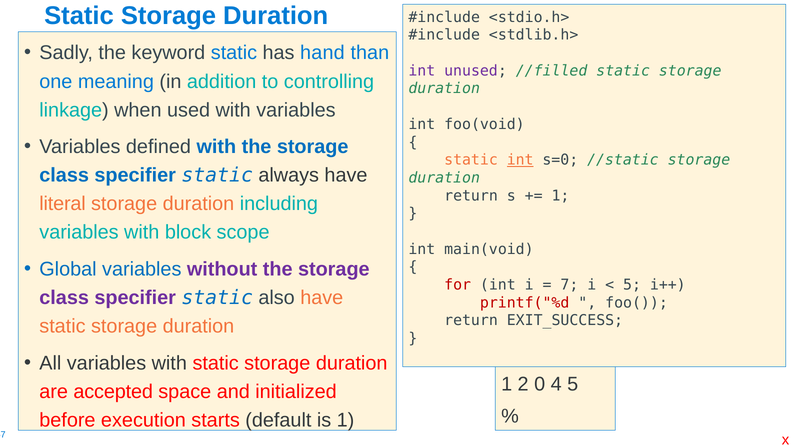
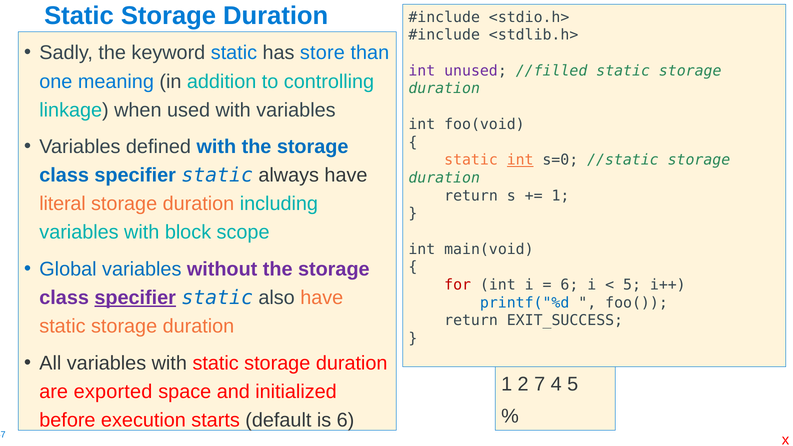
hand: hand -> store
7 at (569, 285): 7 -> 6
specifier at (135, 298) underline: none -> present
printf("%d colour: red -> blue
0: 0 -> 7
accepted: accepted -> exported
is 1: 1 -> 6
